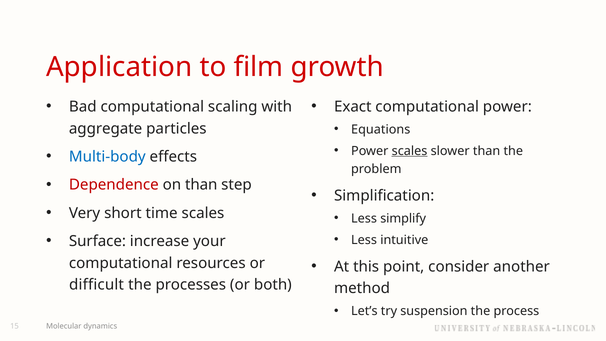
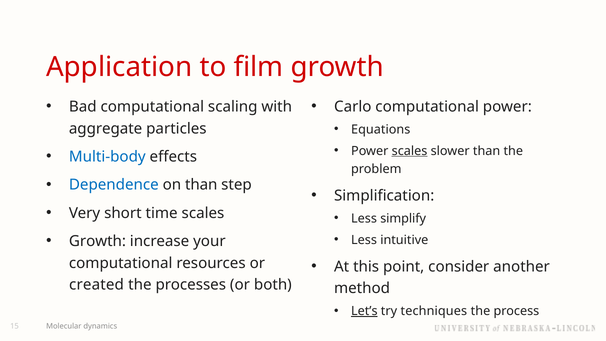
Exact: Exact -> Carlo
Dependence colour: red -> blue
Surface at (97, 241): Surface -> Growth
difficult: difficult -> created
Let’s underline: none -> present
suspension: suspension -> techniques
